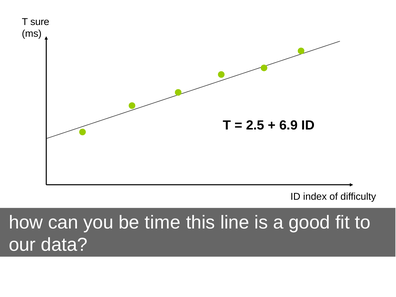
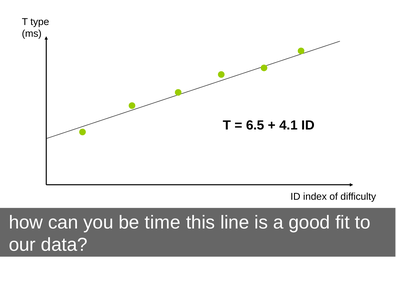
sure: sure -> type
2.5: 2.5 -> 6.5
6.9: 6.9 -> 4.1
